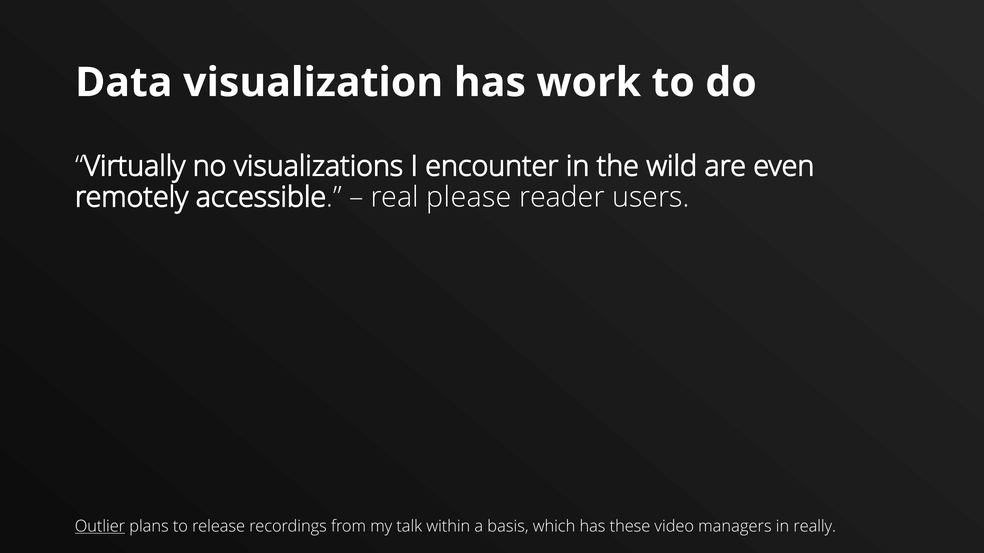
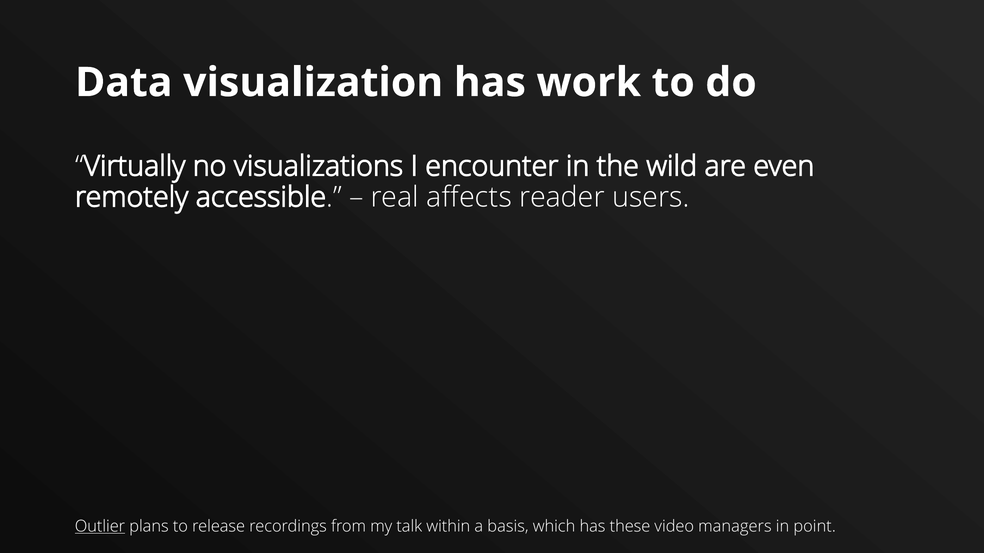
please: please -> affects
really: really -> point
